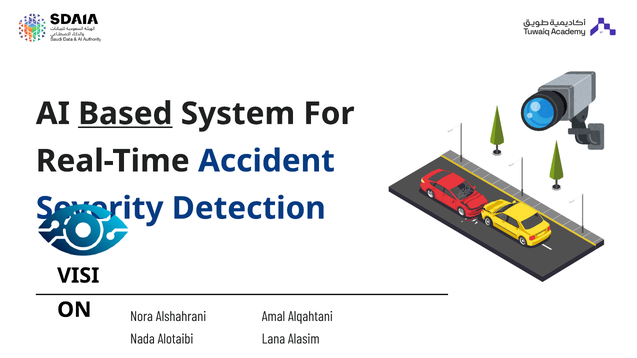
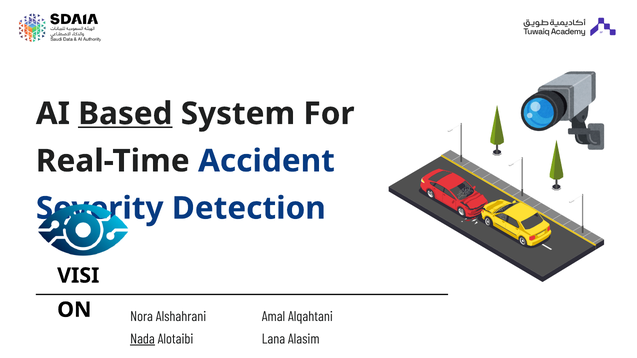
Nada underline: none -> present
